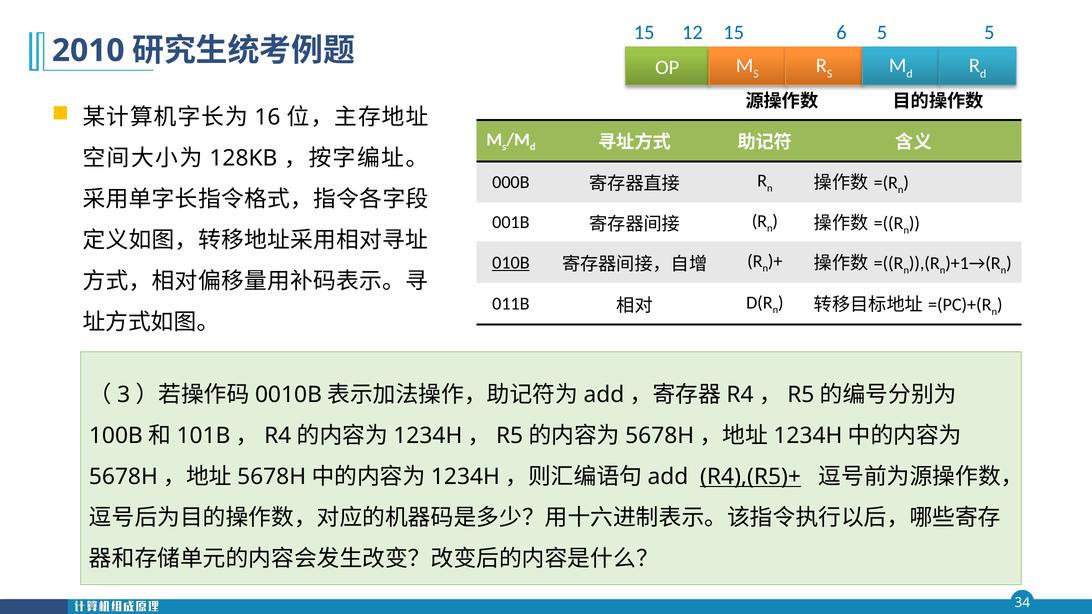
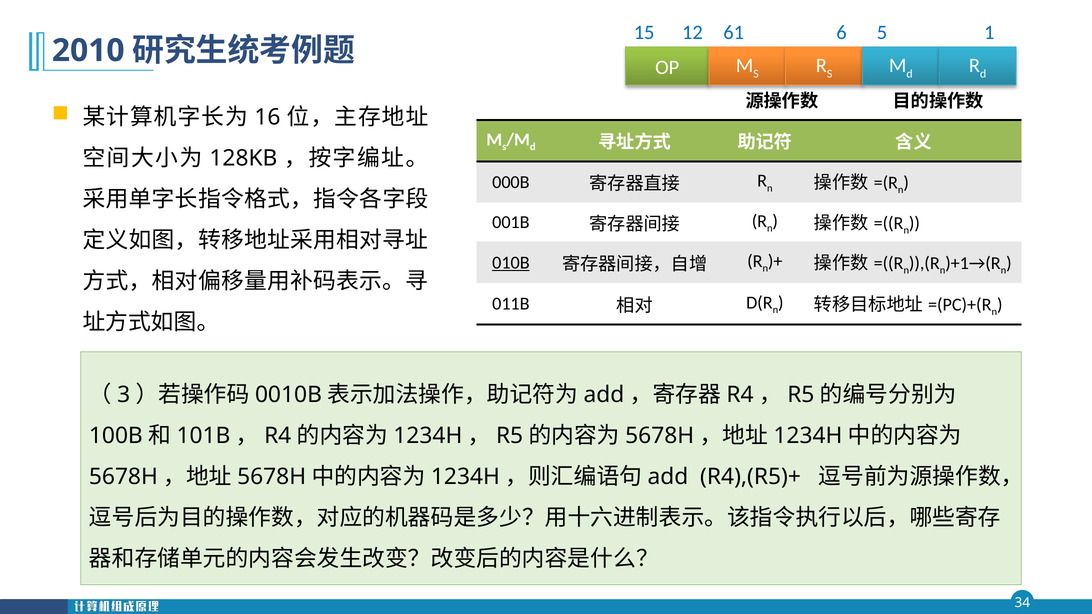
12 15: 15 -> 61
5 5: 5 -> 1
R4),(R5)+ underline: present -> none
